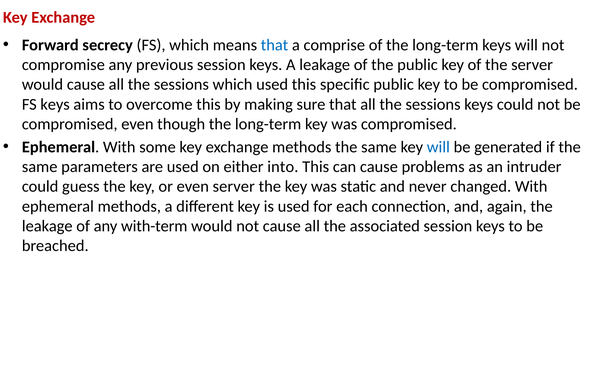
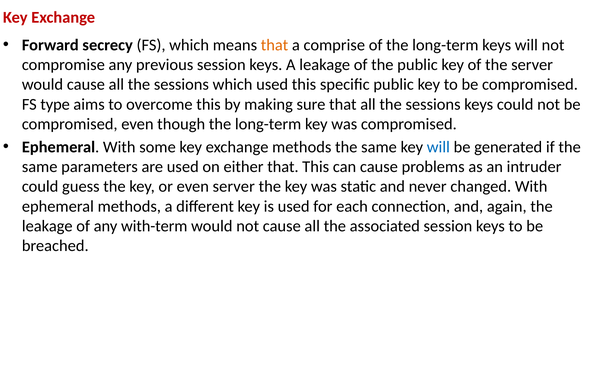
that at (275, 45) colour: blue -> orange
FS keys: keys -> type
either into: into -> that
